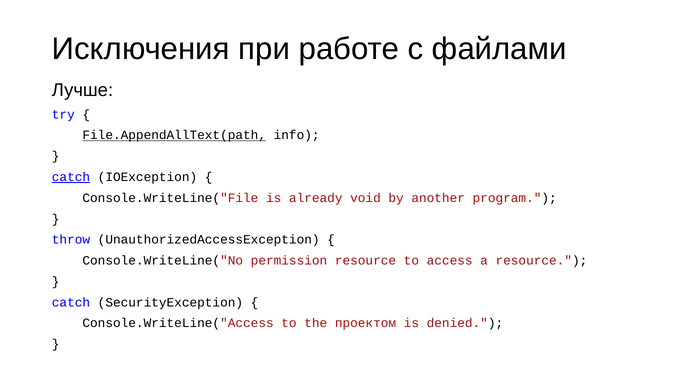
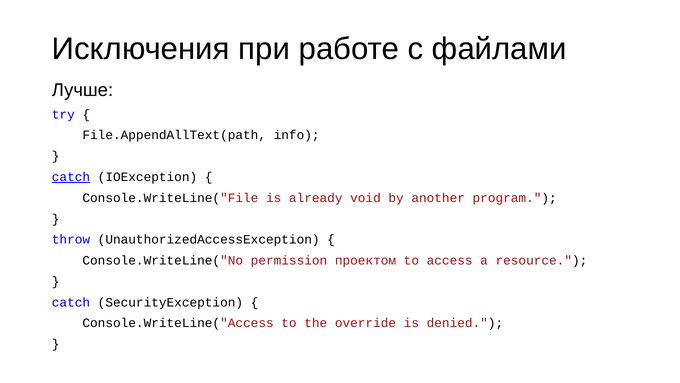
File.AppendAllText(path underline: present -> none
permission resource: resource -> проектом
проектом: проектом -> override
